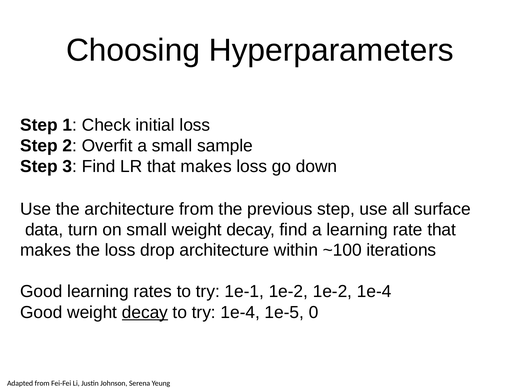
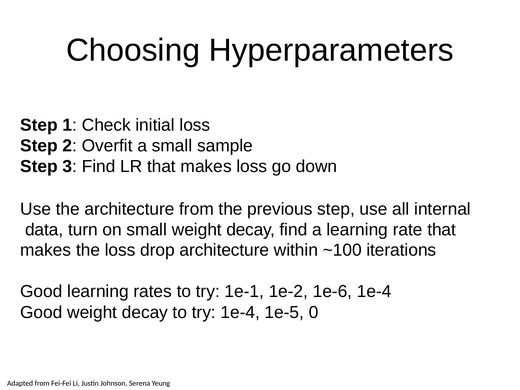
surface: surface -> internal
1e-2 1e-2: 1e-2 -> 1e-6
decay at (145, 312) underline: present -> none
